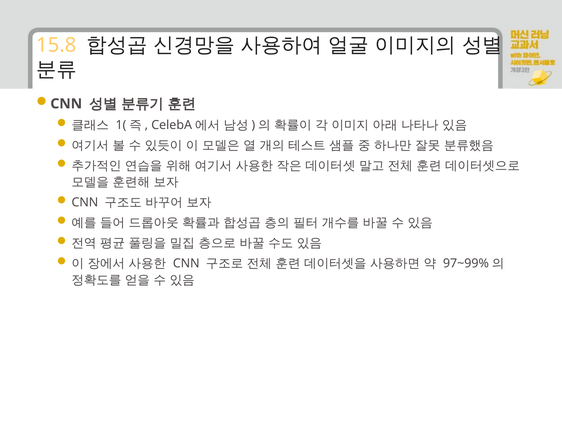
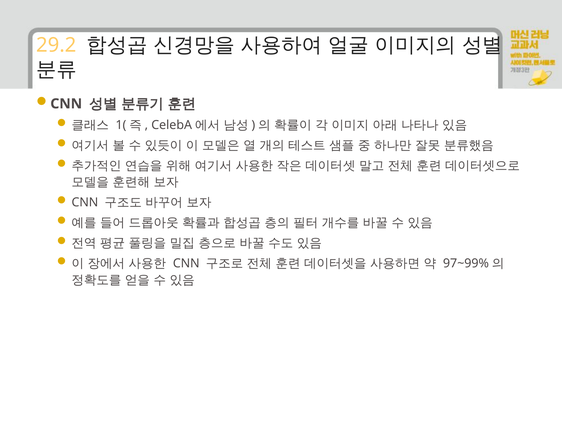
15.8: 15.8 -> 29.2
